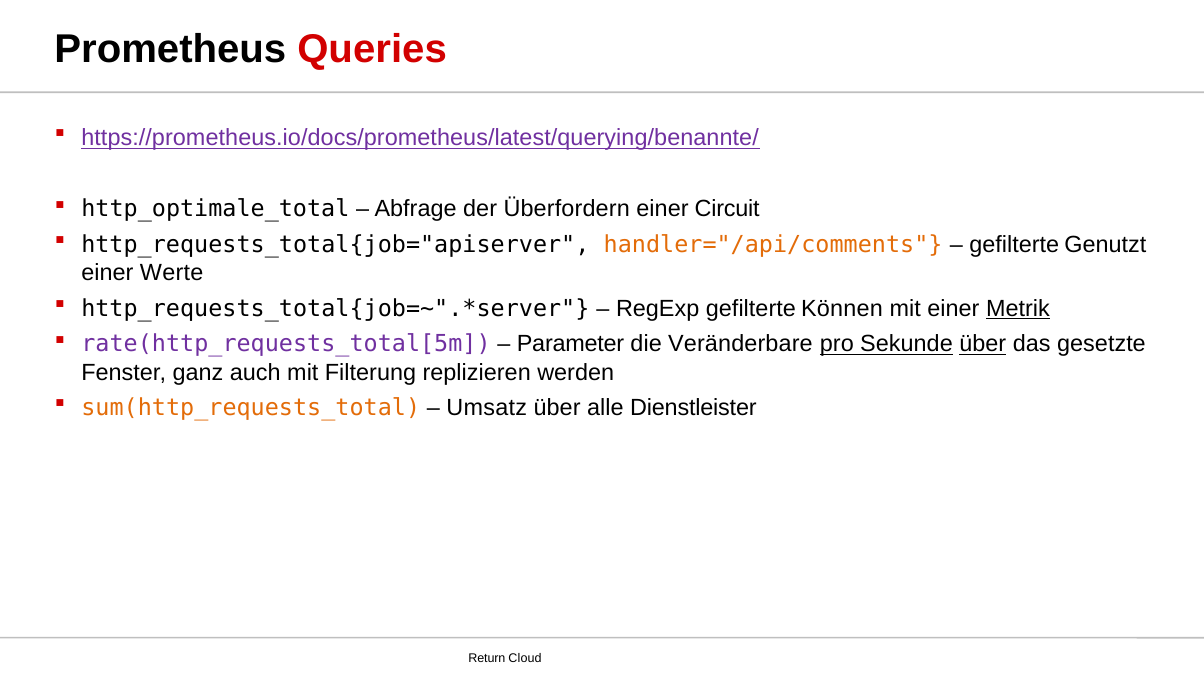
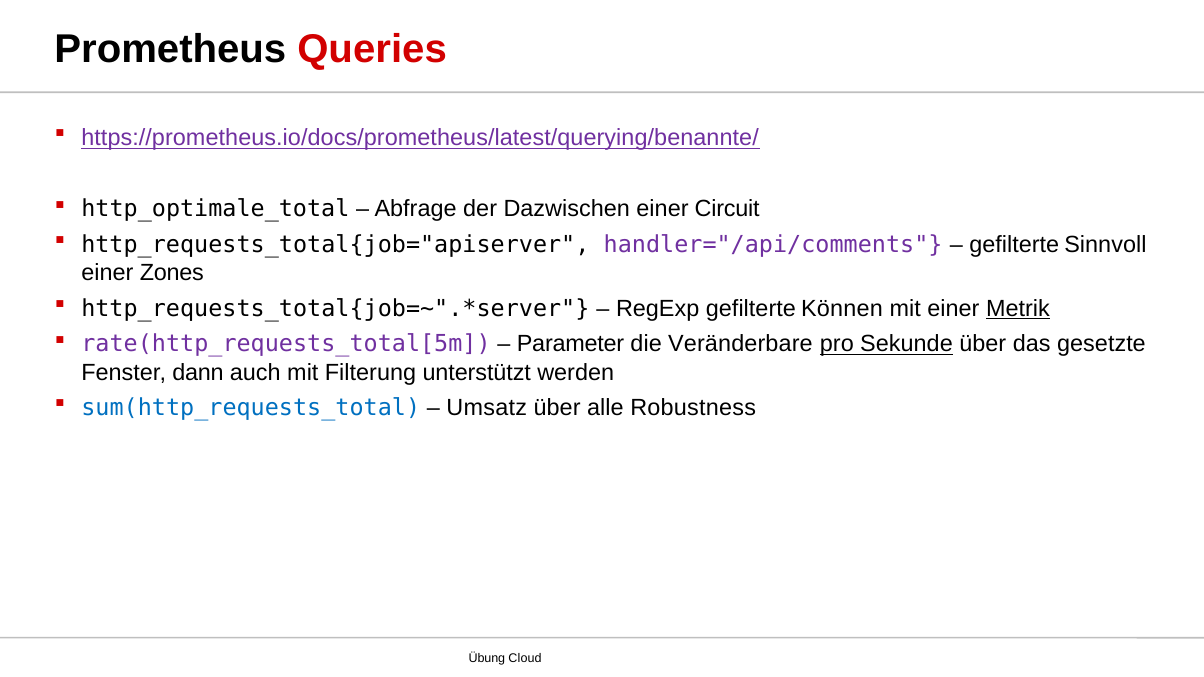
Überfordern: Überfordern -> Dazwischen
handler="/api/comments colour: orange -> purple
Genutzt: Genutzt -> Sinnvoll
Werte: Werte -> Zones
über at (983, 344) underline: present -> none
ganz: ganz -> dann
replizieren: replizieren -> unterstützt
sum(http_requests_total colour: orange -> blue
Dienstleister: Dienstleister -> Robustness
Return: Return -> Übung
